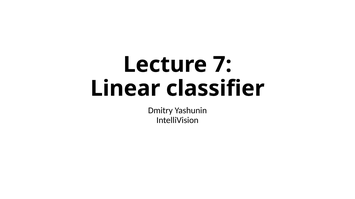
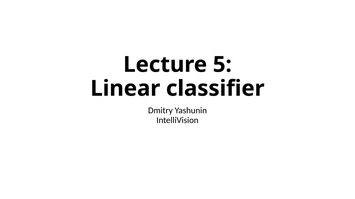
7: 7 -> 5
